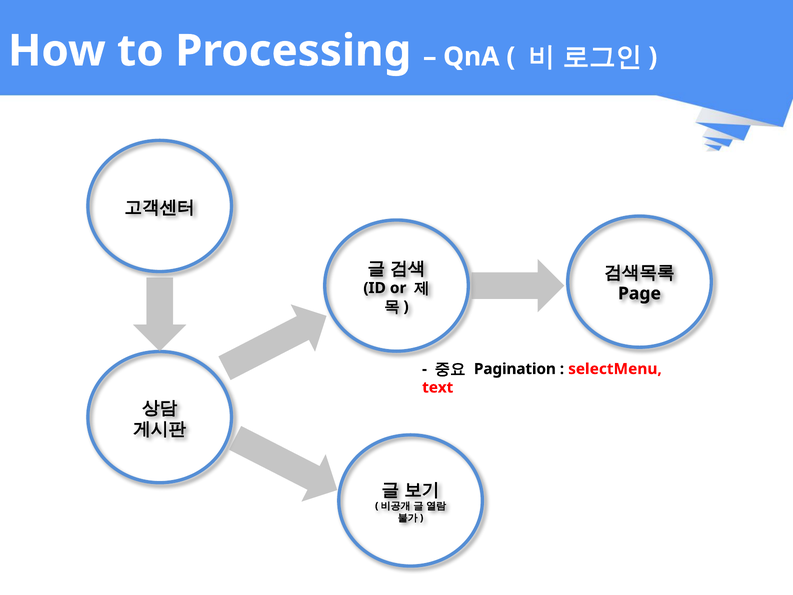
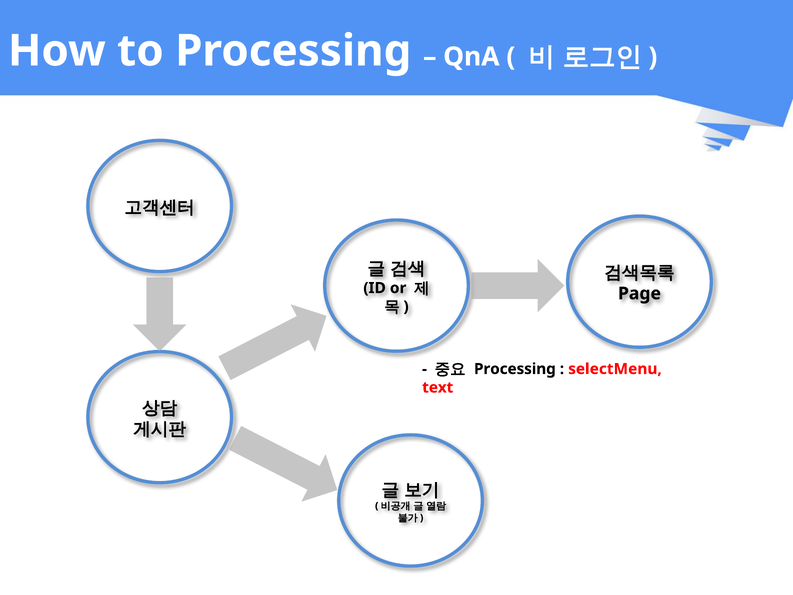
Pagination at (515, 369): Pagination -> Processing
